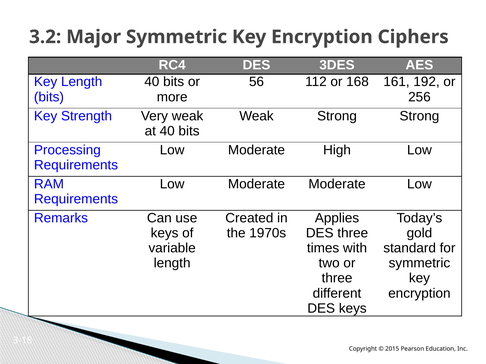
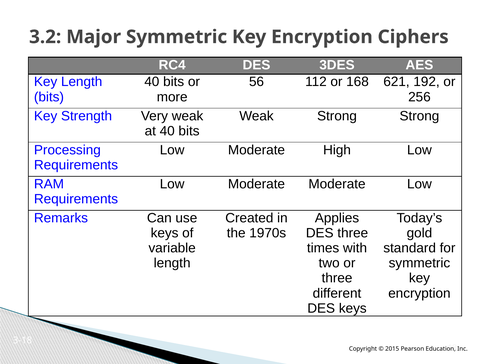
161: 161 -> 621
